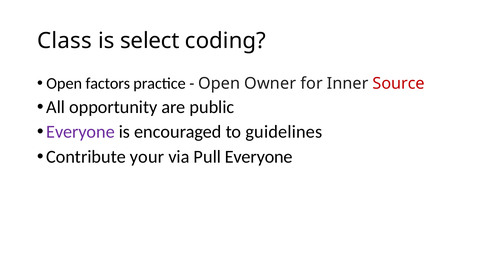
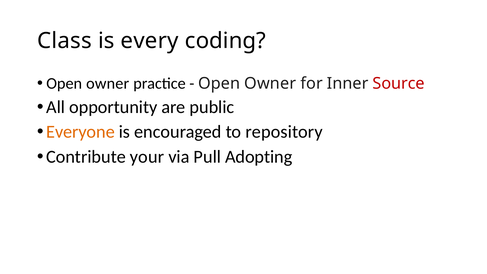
select: select -> every
factors at (108, 83): factors -> owner
Everyone at (81, 132) colour: purple -> orange
guidelines: guidelines -> repository
Pull Everyone: Everyone -> Adopting
